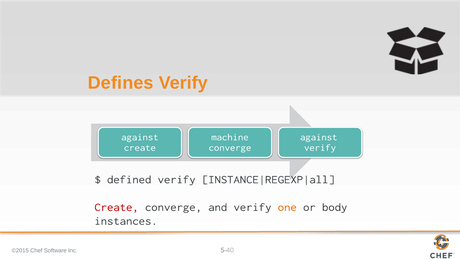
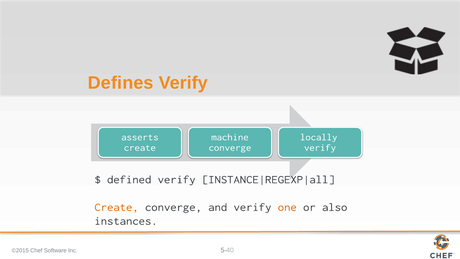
against at (140, 137): against -> asserts
against at (319, 137): against -> locally
Create at (117, 207) colour: red -> orange
body: body -> also
